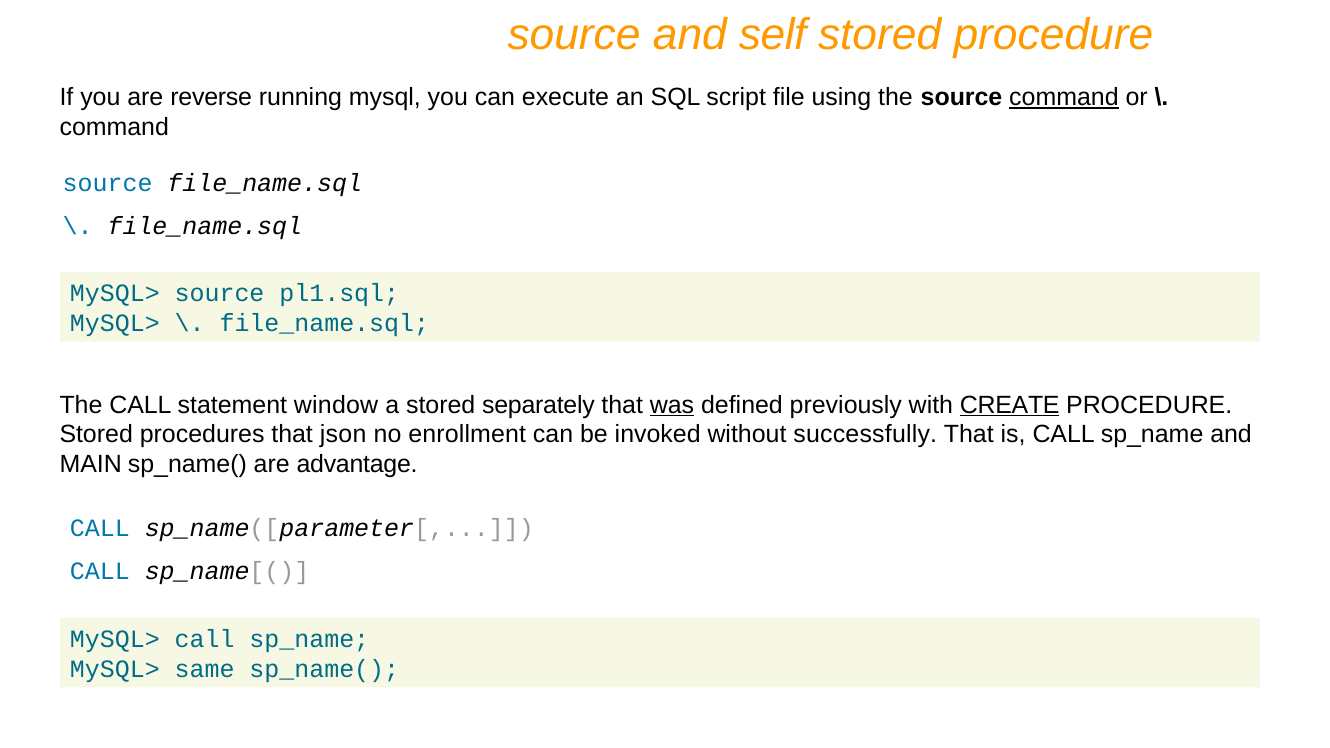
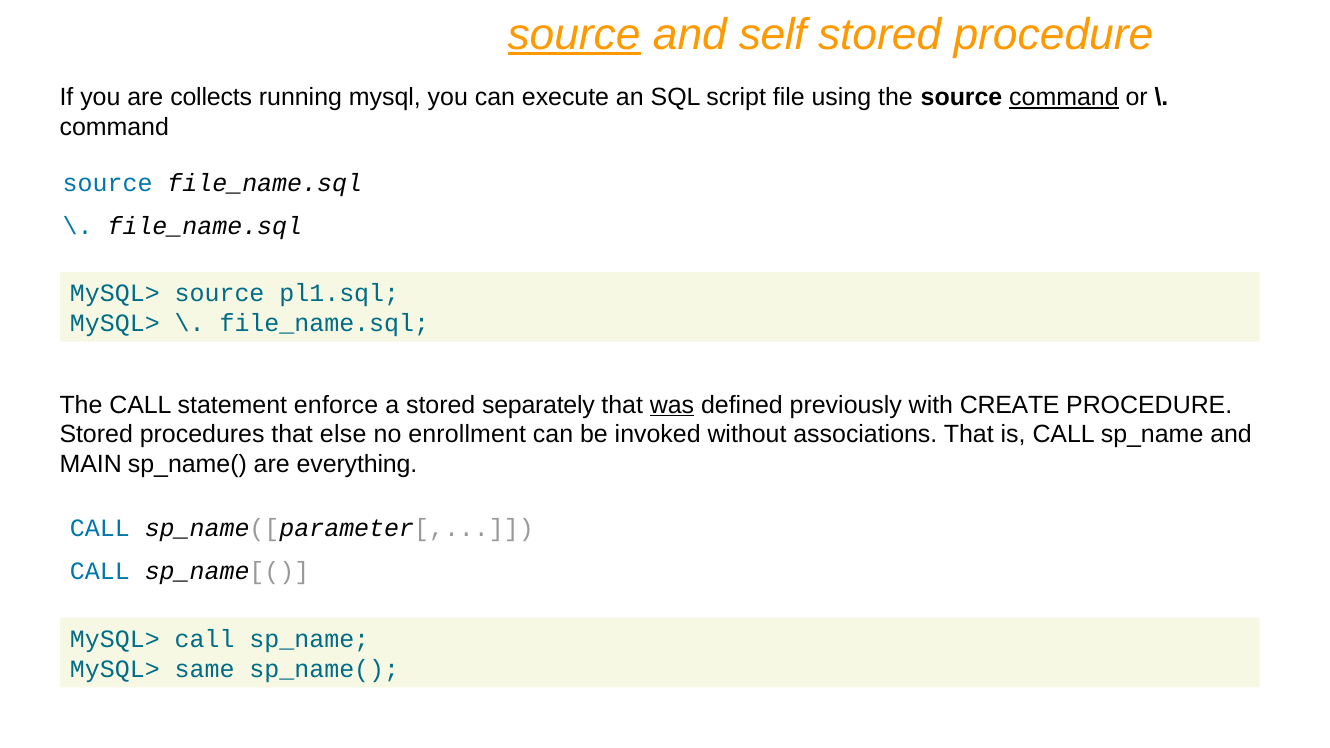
source at (574, 35) underline: none -> present
reverse: reverse -> collects
window: window -> enforce
CREATE underline: present -> none
json: json -> else
successfully: successfully -> associations
advantage: advantage -> everything
